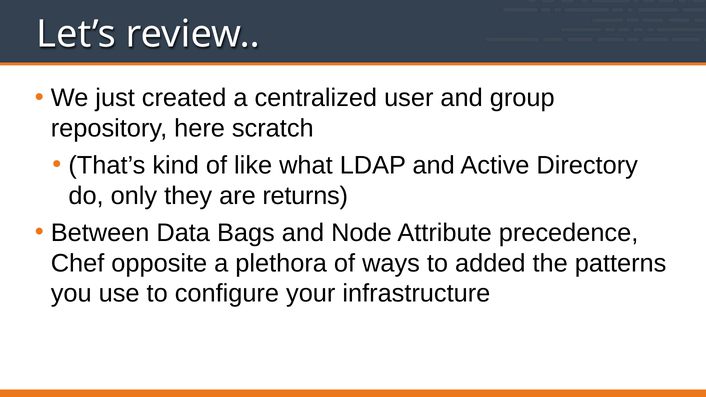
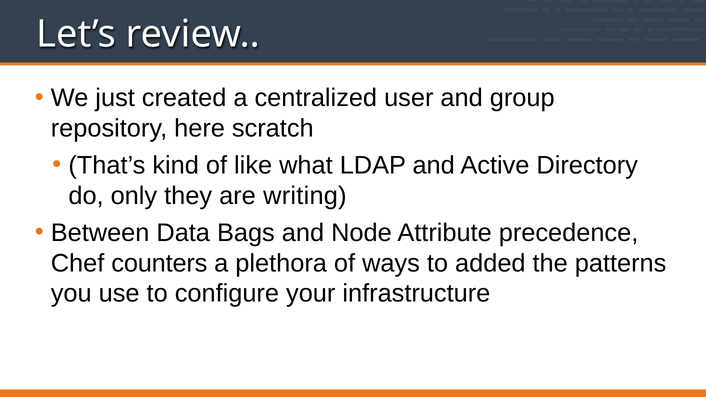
returns: returns -> writing
opposite: opposite -> counters
